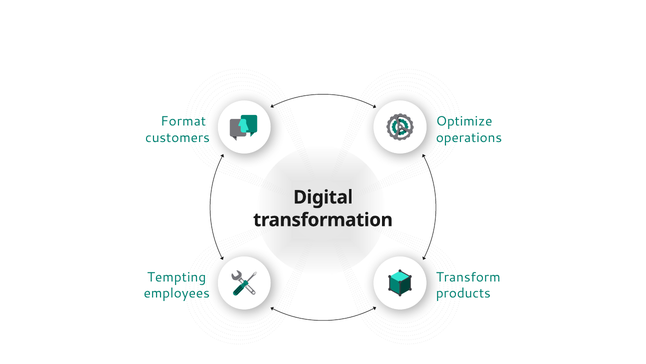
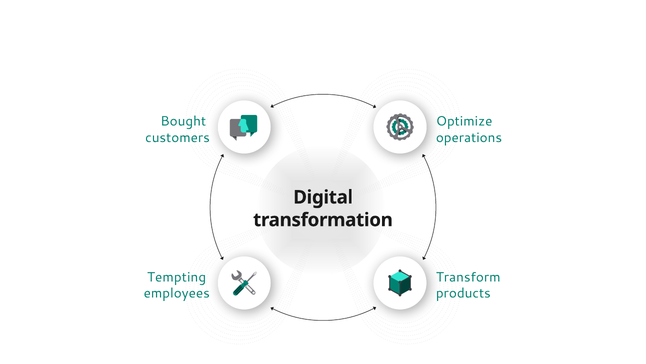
Format: Format -> Bought
